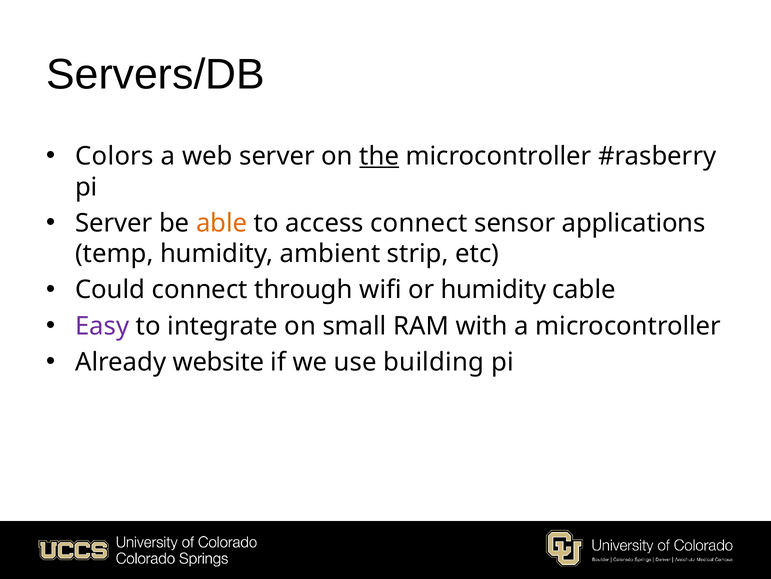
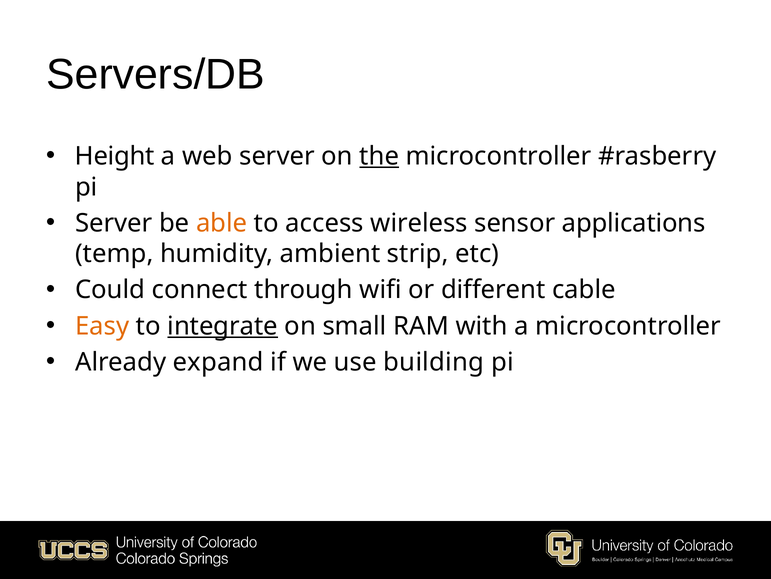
Colors: Colors -> Height
access connect: connect -> wireless
or humidity: humidity -> different
Easy colour: purple -> orange
integrate underline: none -> present
website: website -> expand
